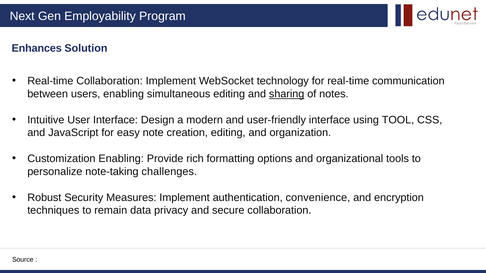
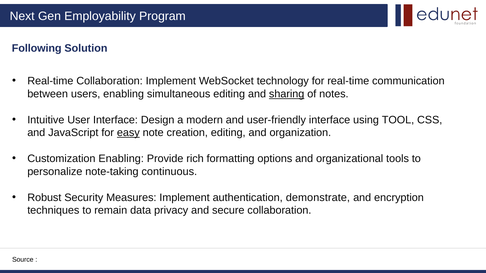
Enhances: Enhances -> Following
easy underline: none -> present
challenges: challenges -> continuous
convenience: convenience -> demonstrate
